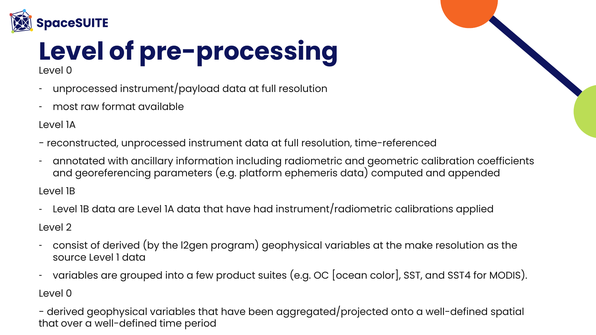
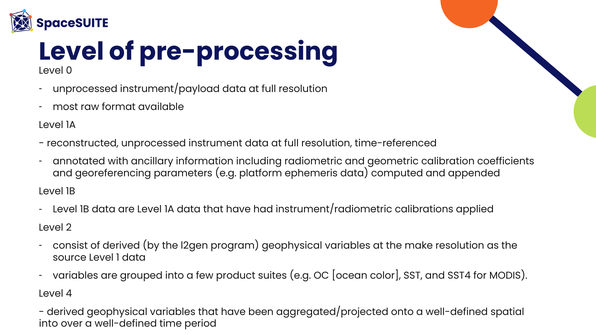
0 at (69, 294): 0 -> 4
that at (49, 324): that -> into
